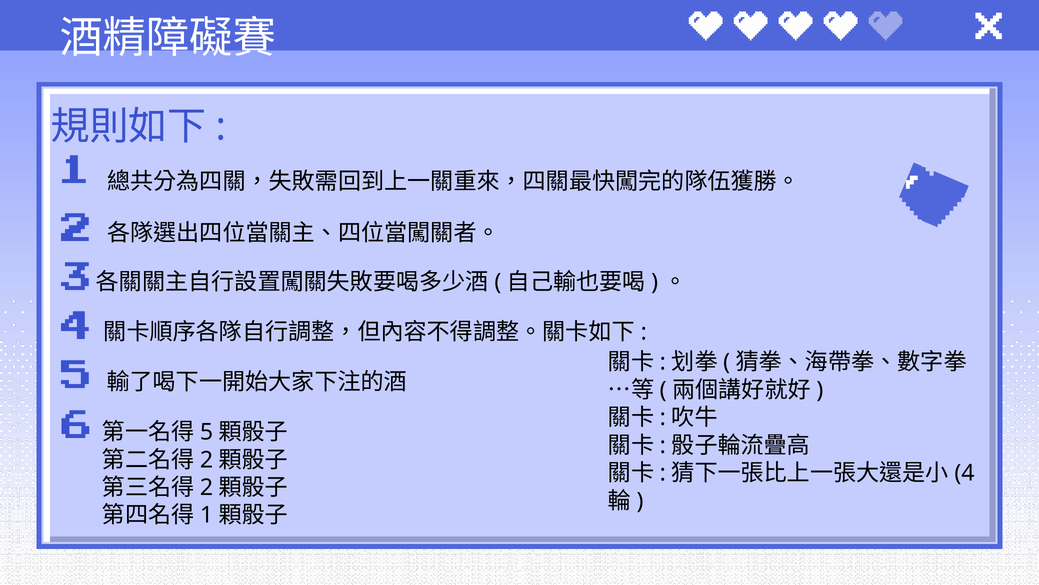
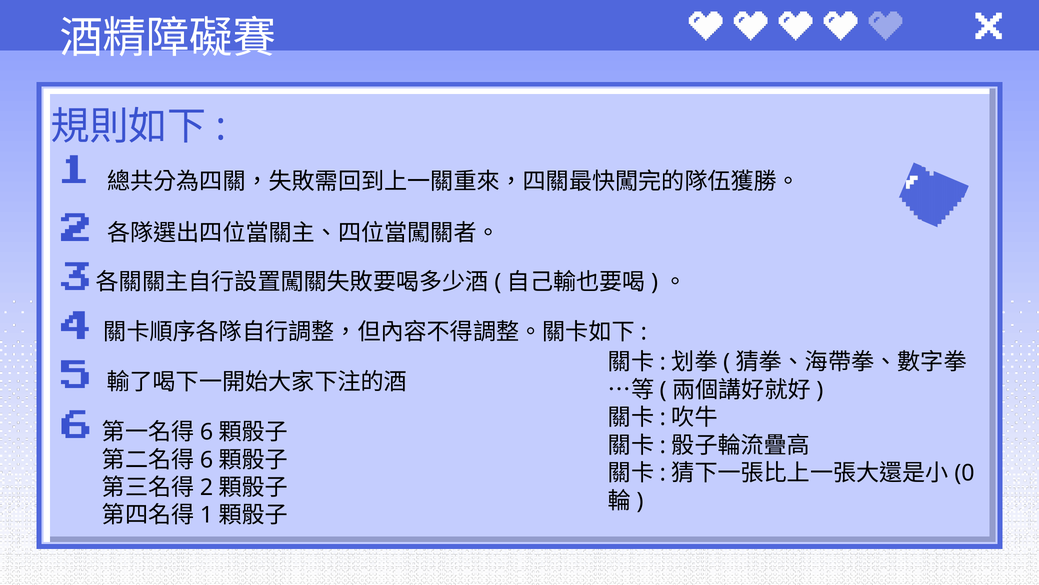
5 at (207, 432): 5 -> 6
2 at (207, 459): 2 -> 6
4 at (964, 473): 4 -> 0
